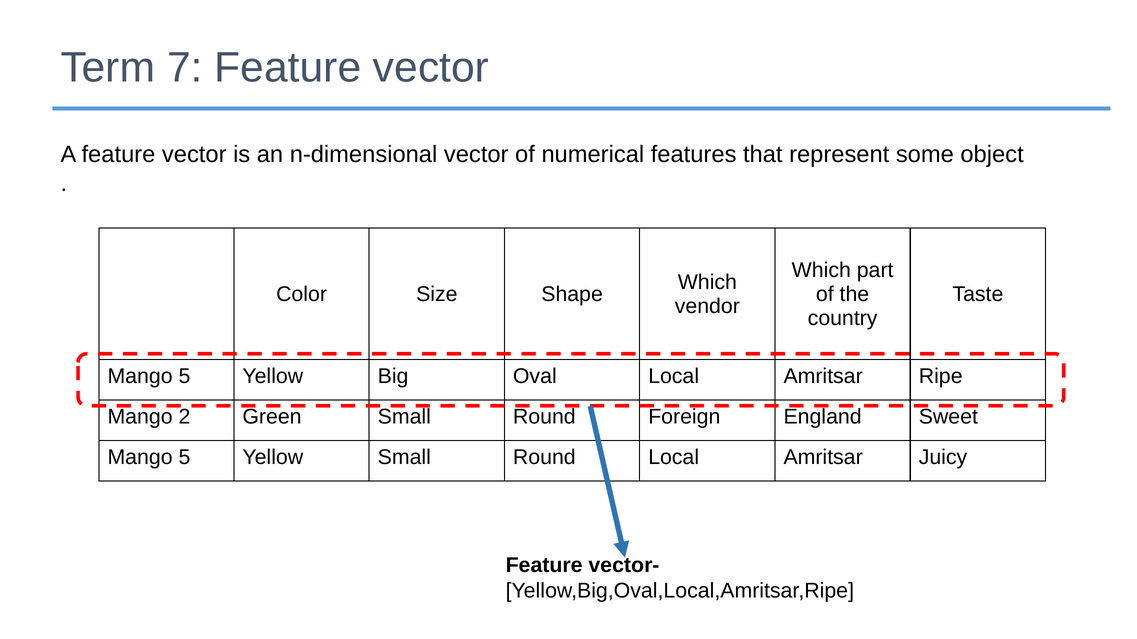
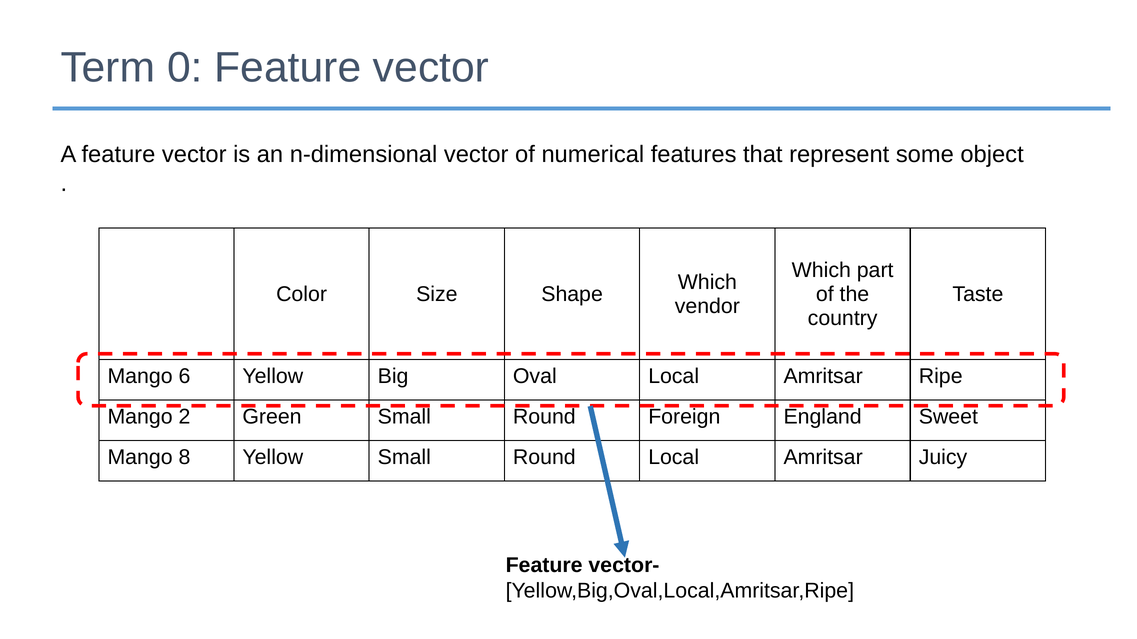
7: 7 -> 0
5 at (184, 376): 5 -> 6
5 at (184, 458): 5 -> 8
